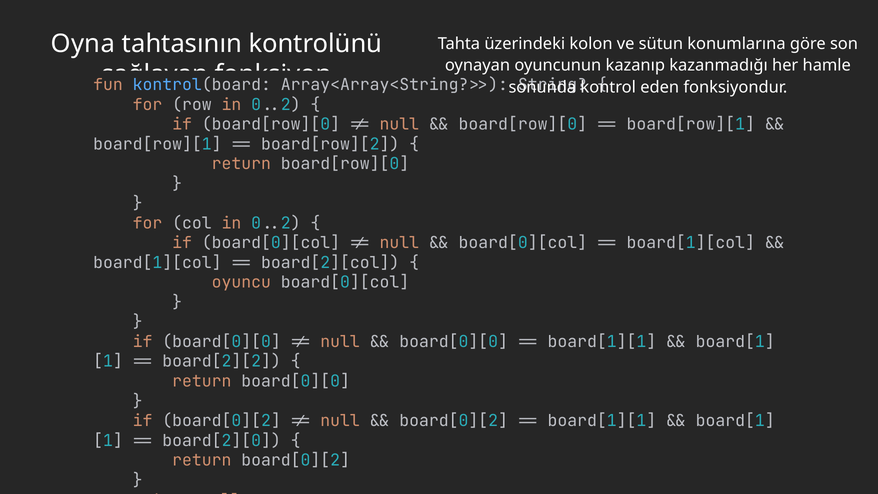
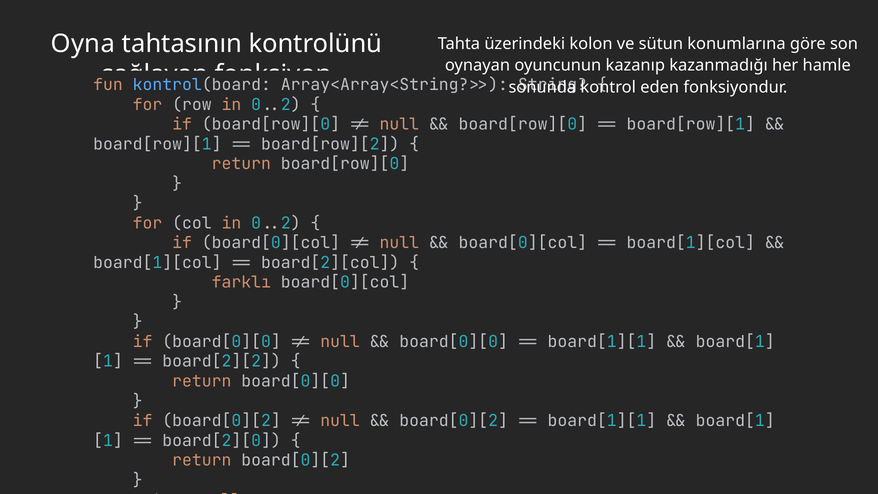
oyuncu: oyuncu -> farklı
